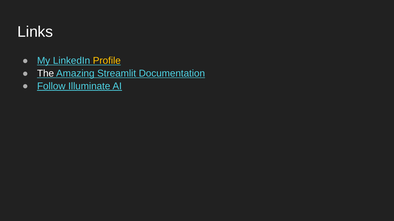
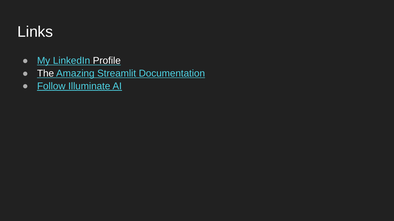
Profile colour: yellow -> white
